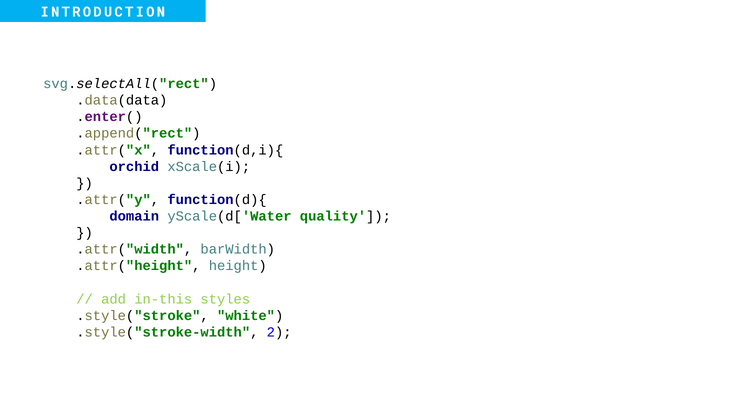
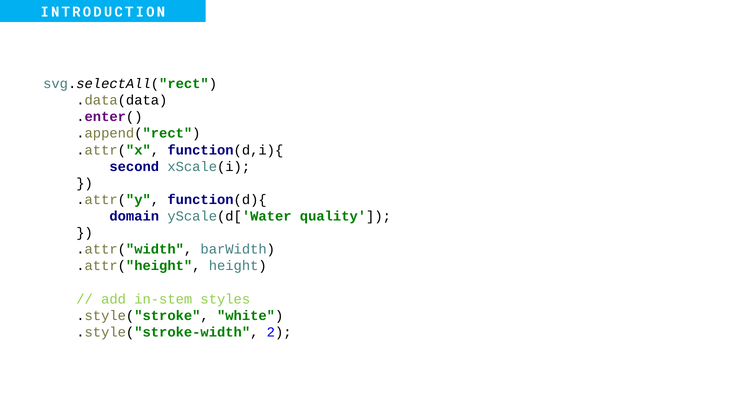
orchid: orchid -> second
in-this: in-this -> in-stem
